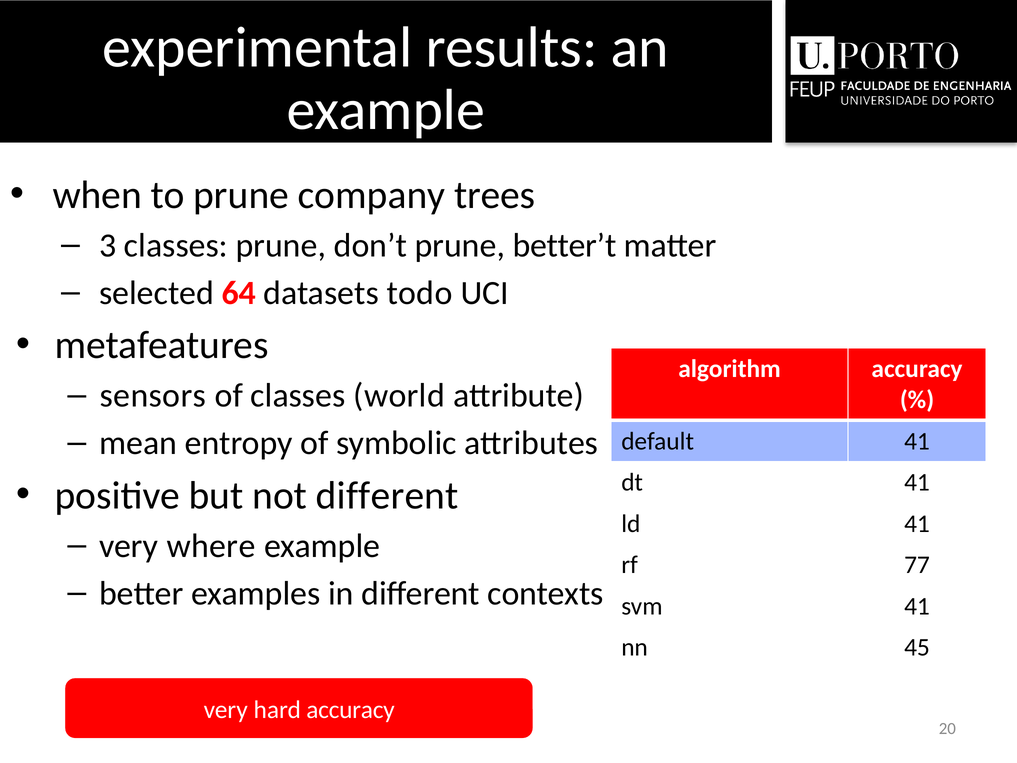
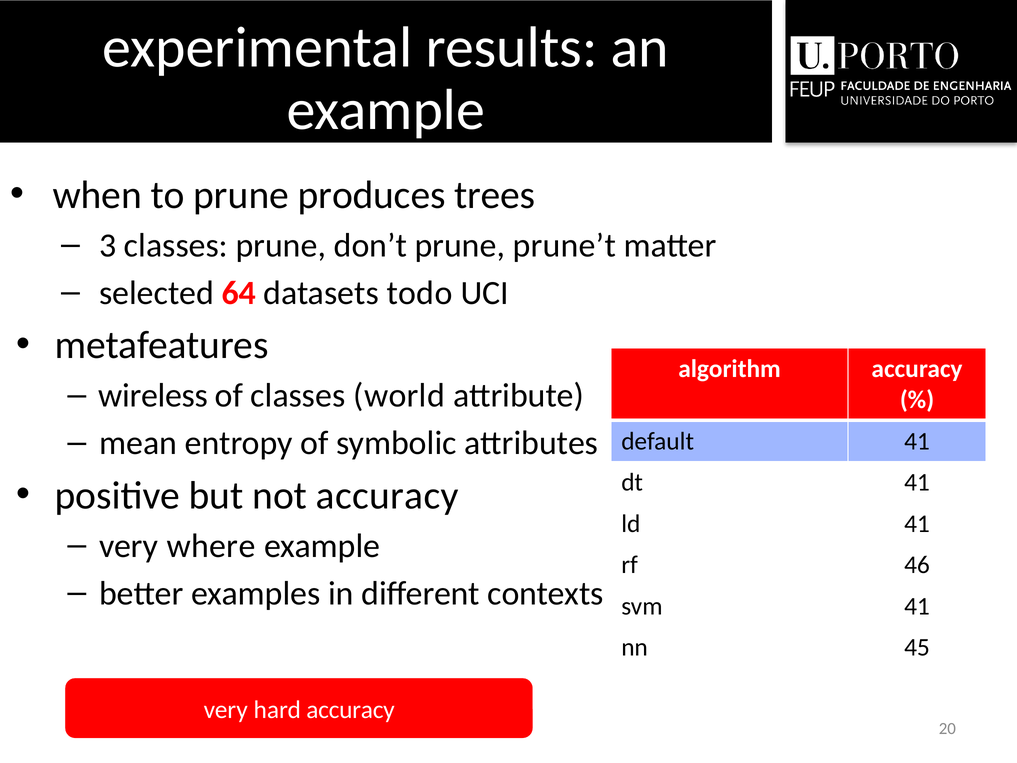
company: company -> produces
better’t: better’t -> prune’t
sensors: sensors -> wireless
not different: different -> accuracy
77: 77 -> 46
